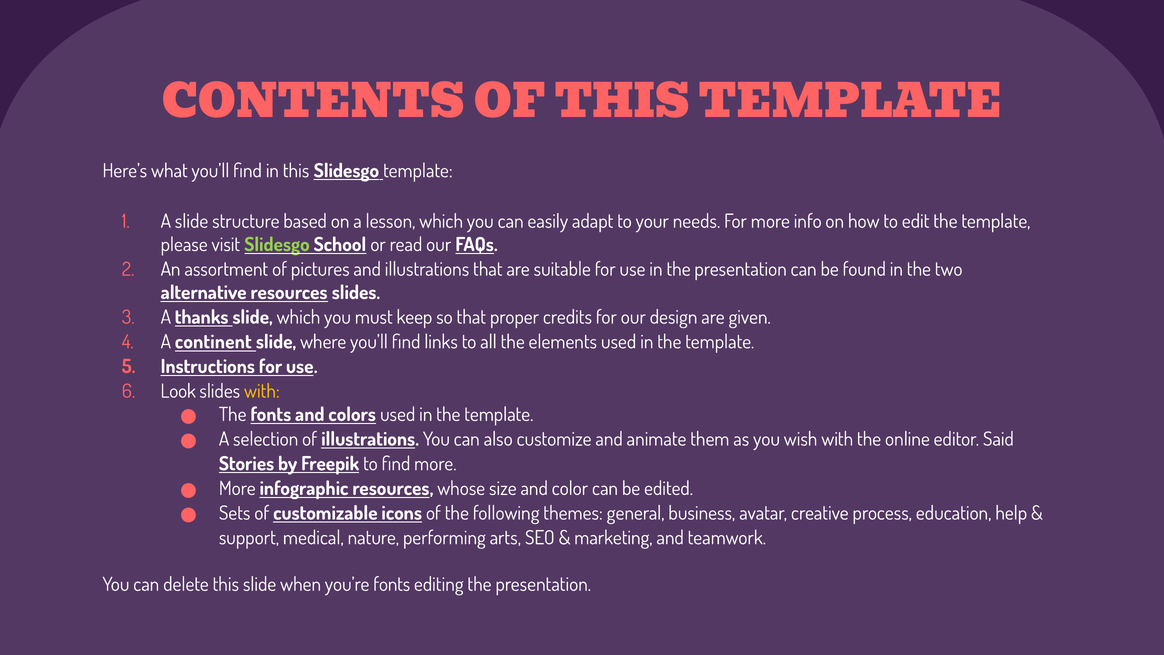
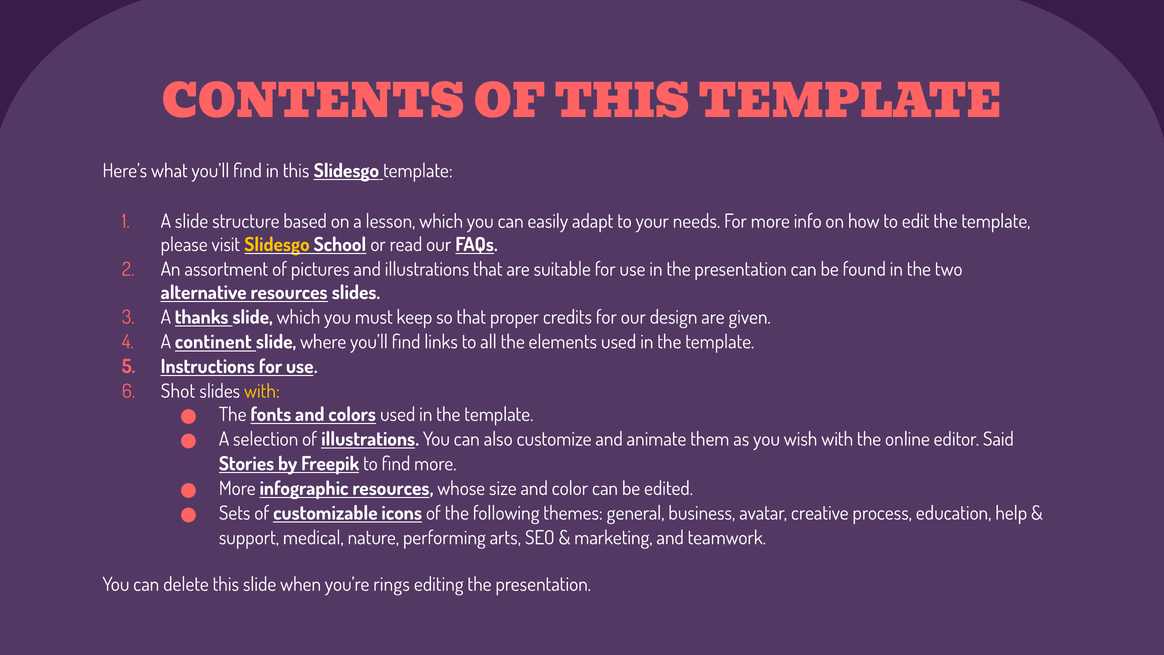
Slidesgo at (277, 245) colour: light green -> yellow
Look: Look -> Shot
you’re fonts: fonts -> rings
